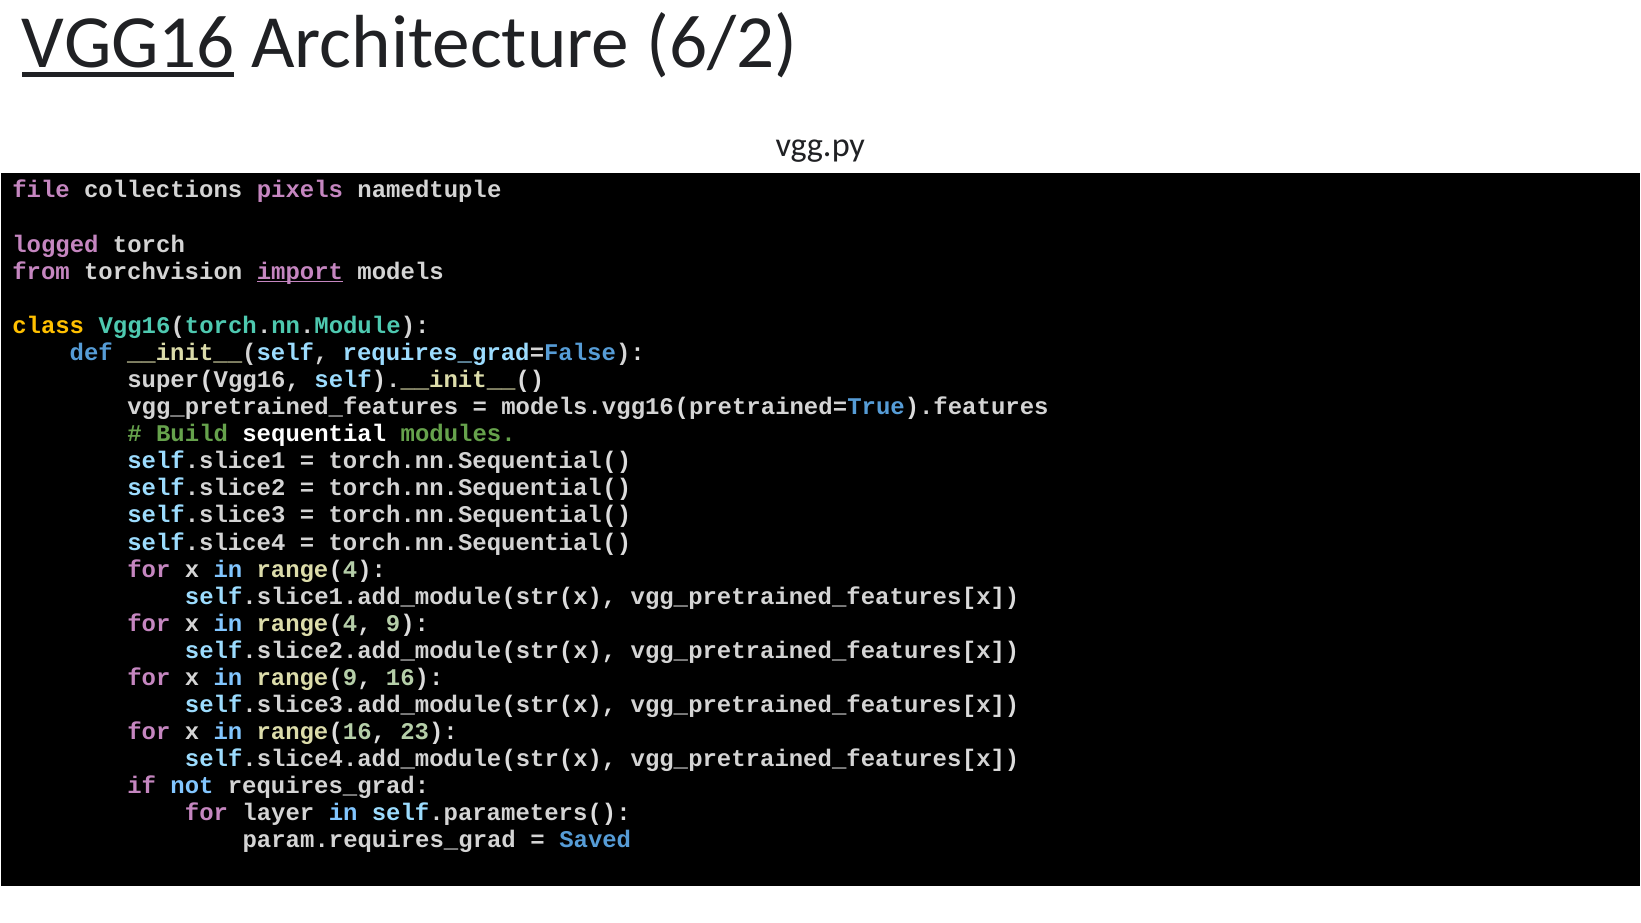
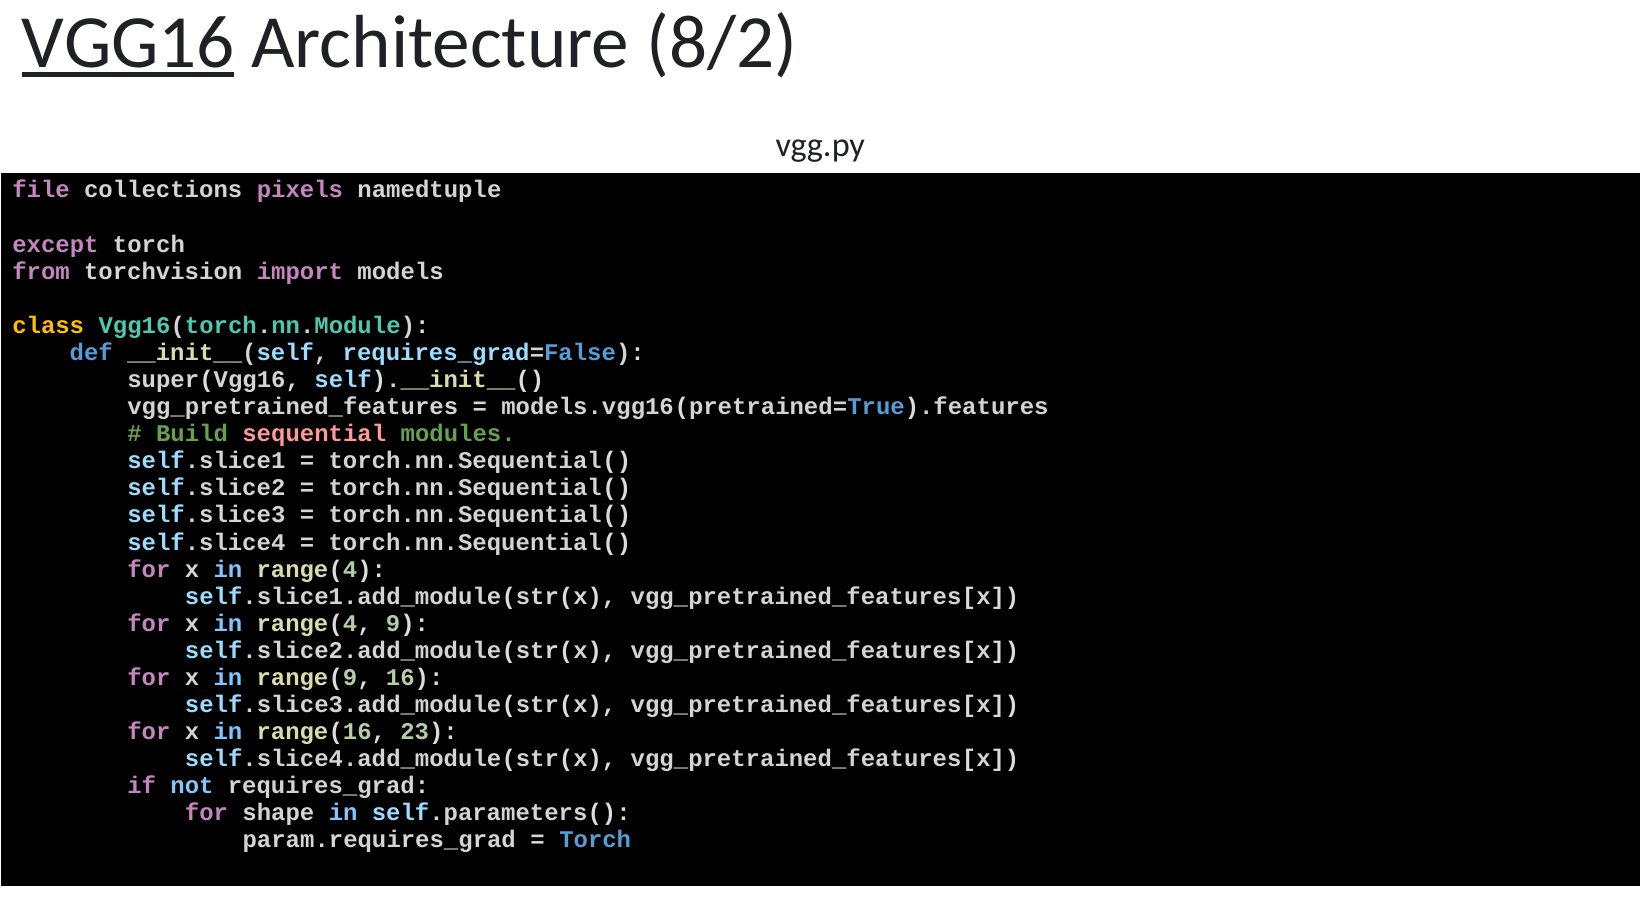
6/2: 6/2 -> 8/2
logged: logged -> except
import underline: present -> none
sequential colour: white -> pink
layer: layer -> shape
Saved at (595, 840): Saved -> Torch
